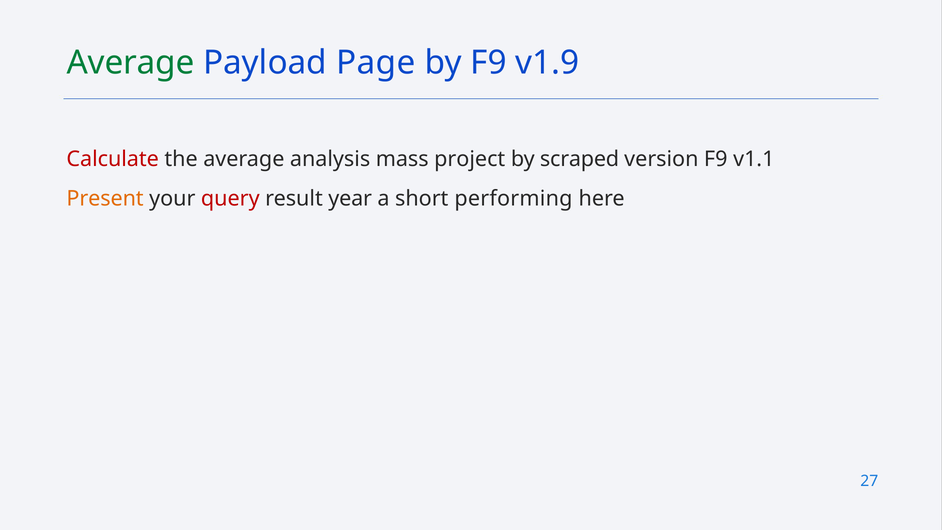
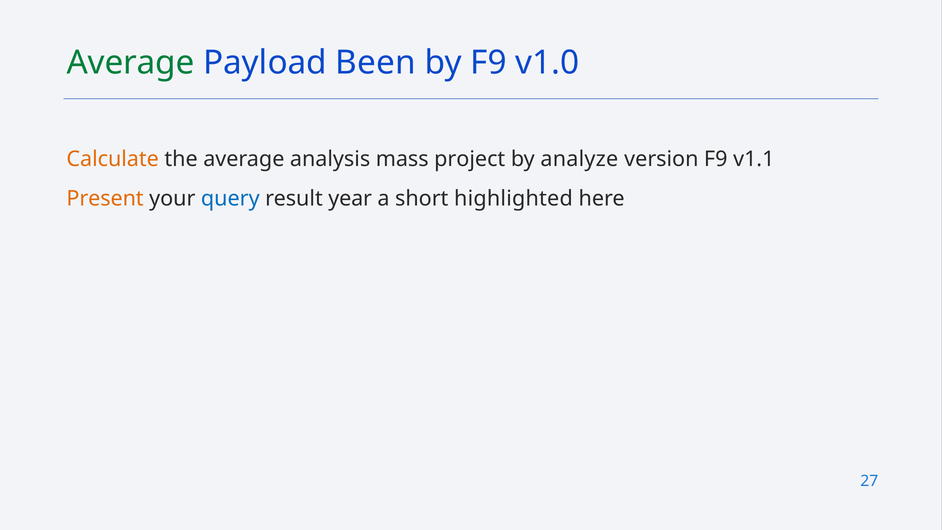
Page: Page -> Been
v1.9: v1.9 -> v1.0
Calculate colour: red -> orange
scraped: scraped -> analyze
query colour: red -> blue
performing: performing -> highlighted
